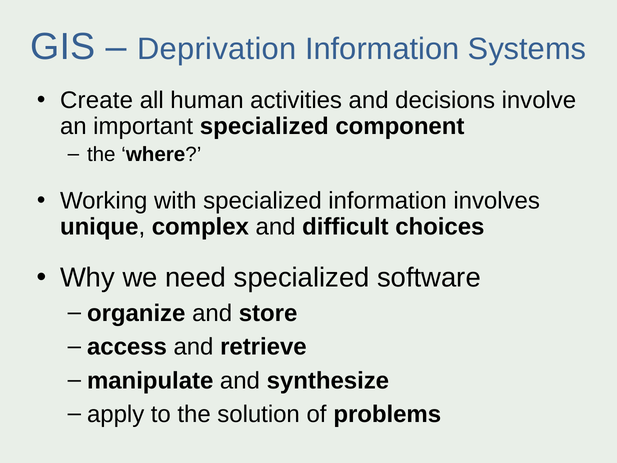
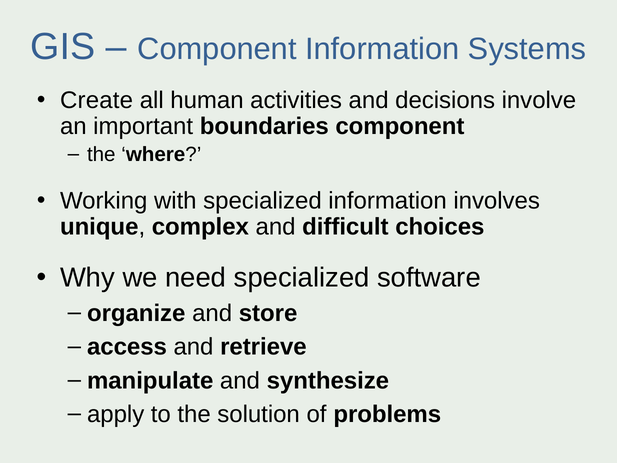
Deprivation at (217, 49): Deprivation -> Component
important specialized: specialized -> boundaries
